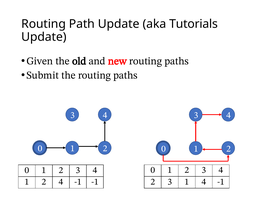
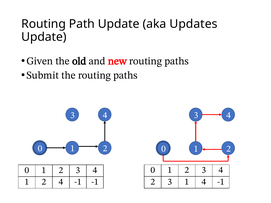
Tutorials: Tutorials -> Updates
